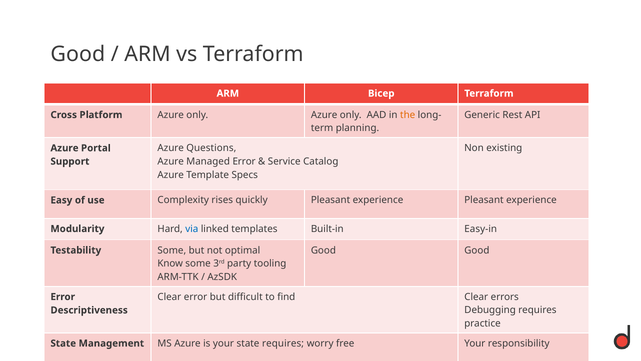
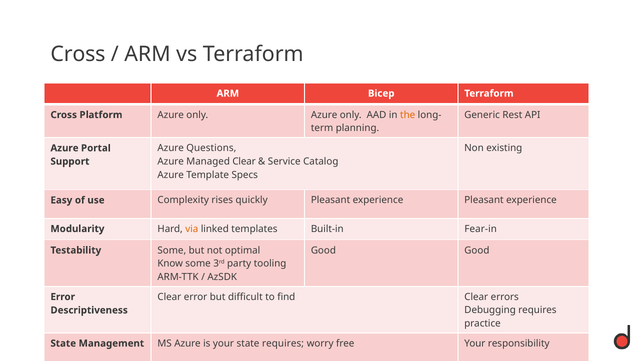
Good at (78, 54): Good -> Cross
Managed Error: Error -> Clear
via colour: blue -> orange
Easy-in: Easy-in -> Fear-in
